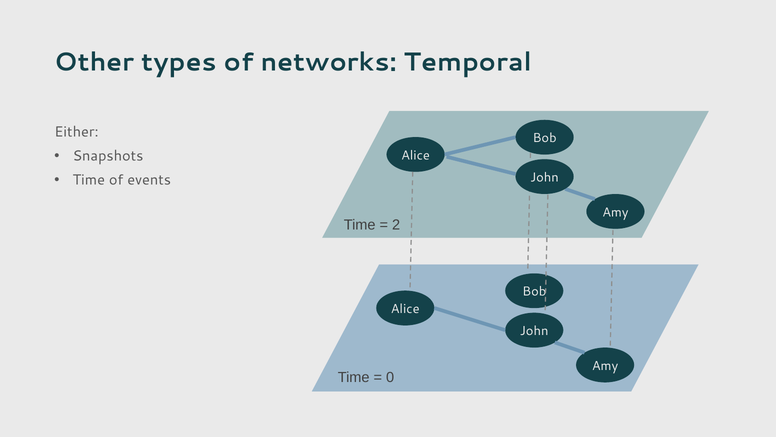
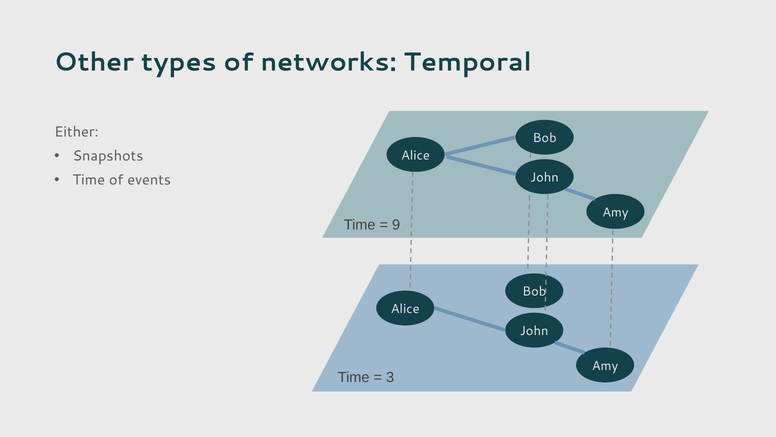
2: 2 -> 9
0: 0 -> 3
